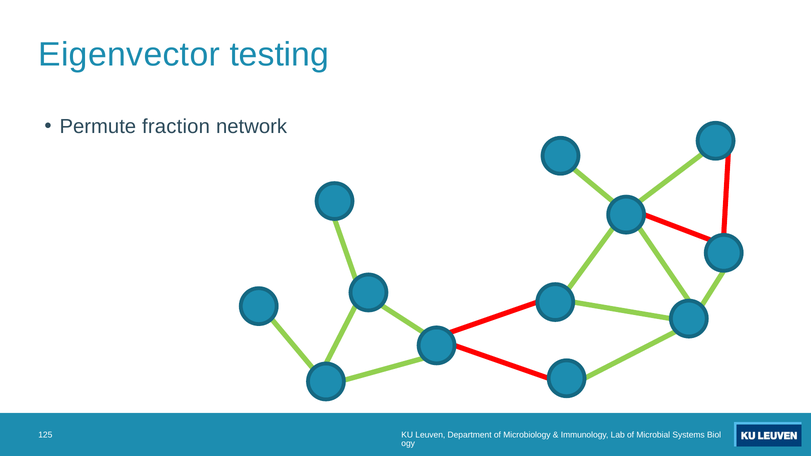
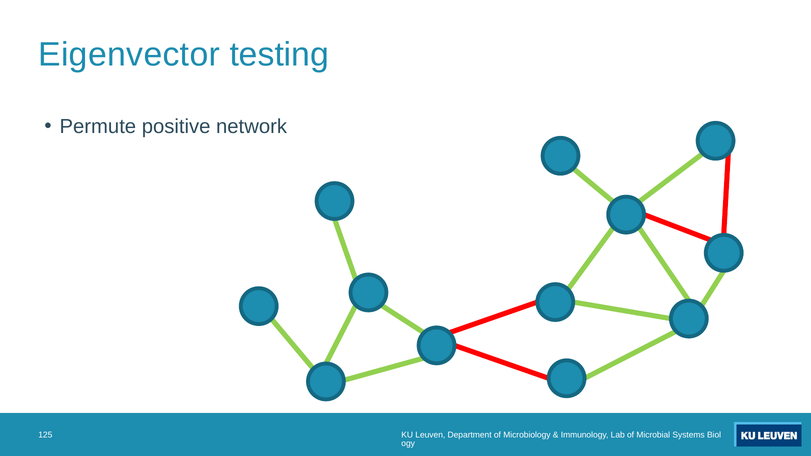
fraction: fraction -> positive
